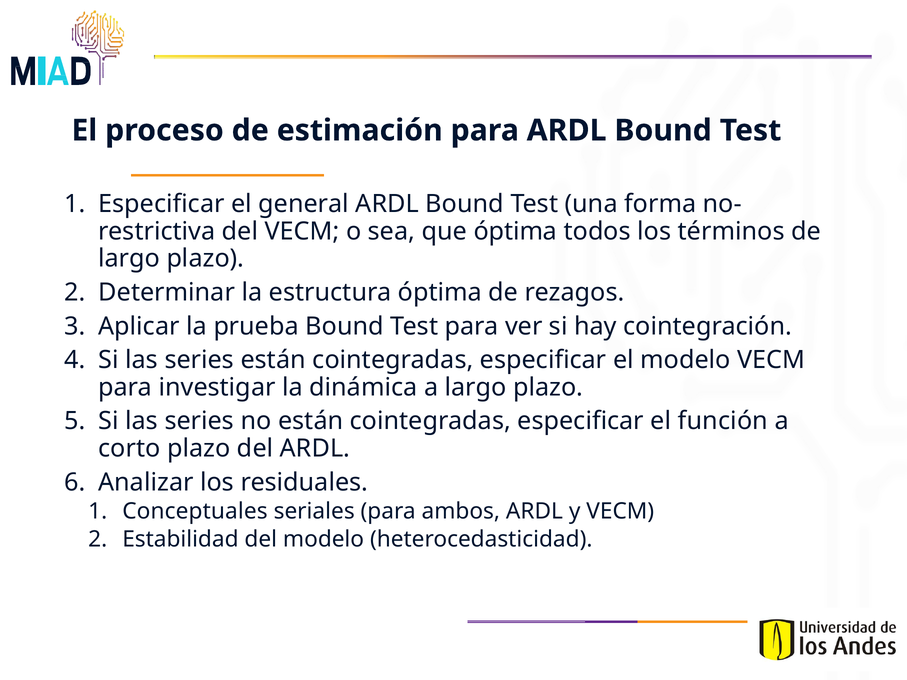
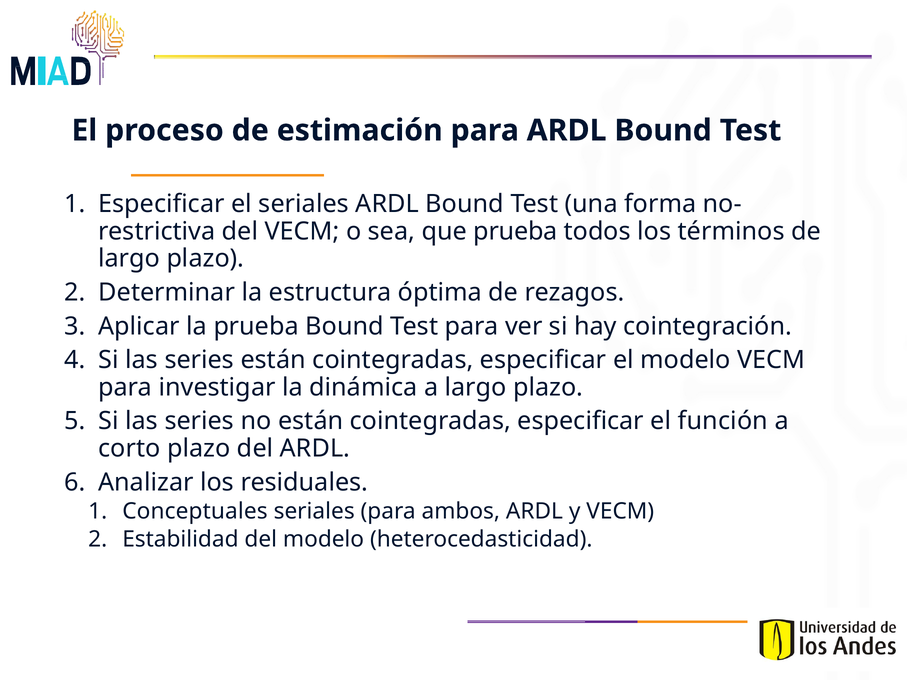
el general: general -> seriales
que óptima: óptima -> prueba
